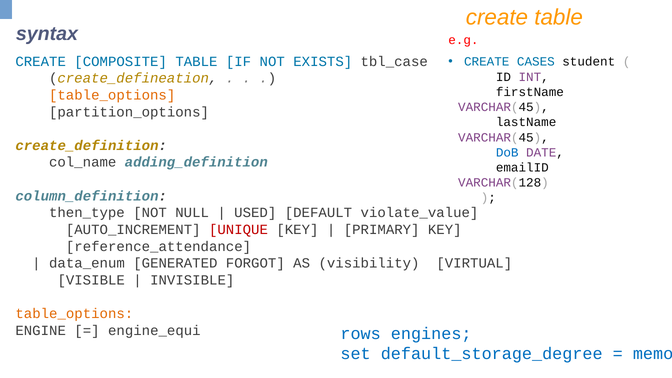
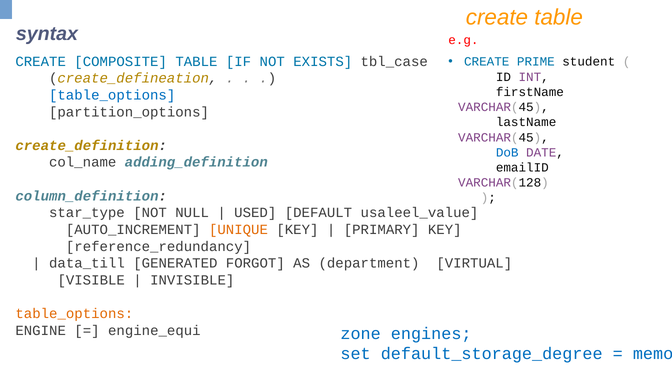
CASES: CASES -> PRIME
table_options at (112, 95) colour: orange -> blue
then_type: then_type -> star_type
violate_value: violate_value -> usaleel_value
UNIQUE colour: red -> orange
reference_attendance: reference_attendance -> reference_redundancy
data_enum: data_enum -> data_till
visibility: visibility -> department
rows: rows -> zone
